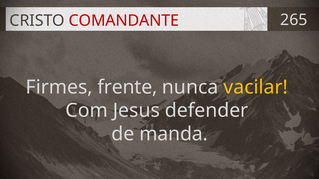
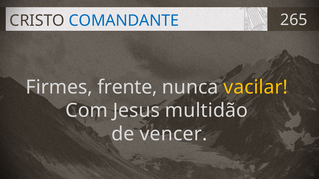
COMANDANTE colour: red -> blue
defender: defender -> multidão
manda: manda -> vencer
